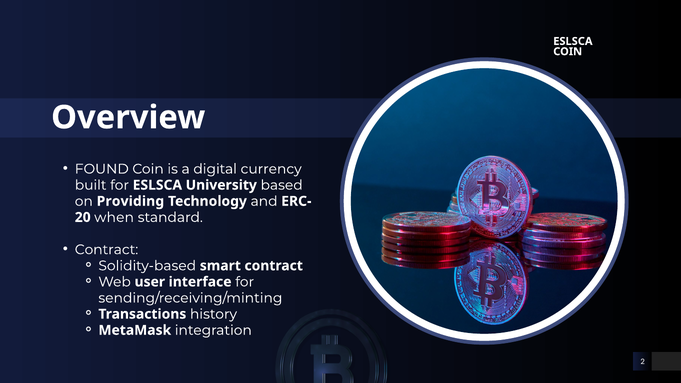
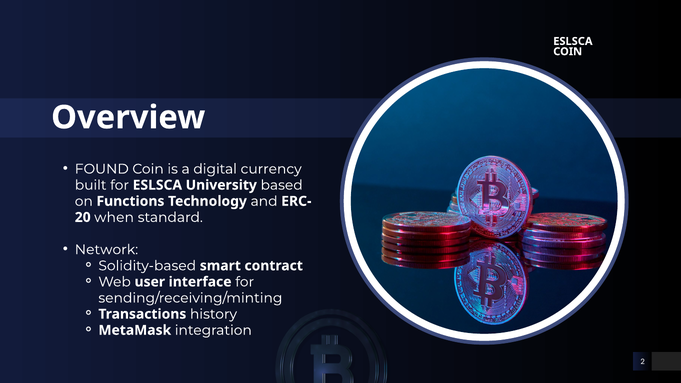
Providing: Providing -> Functions
Contract at (106, 250): Contract -> Network
